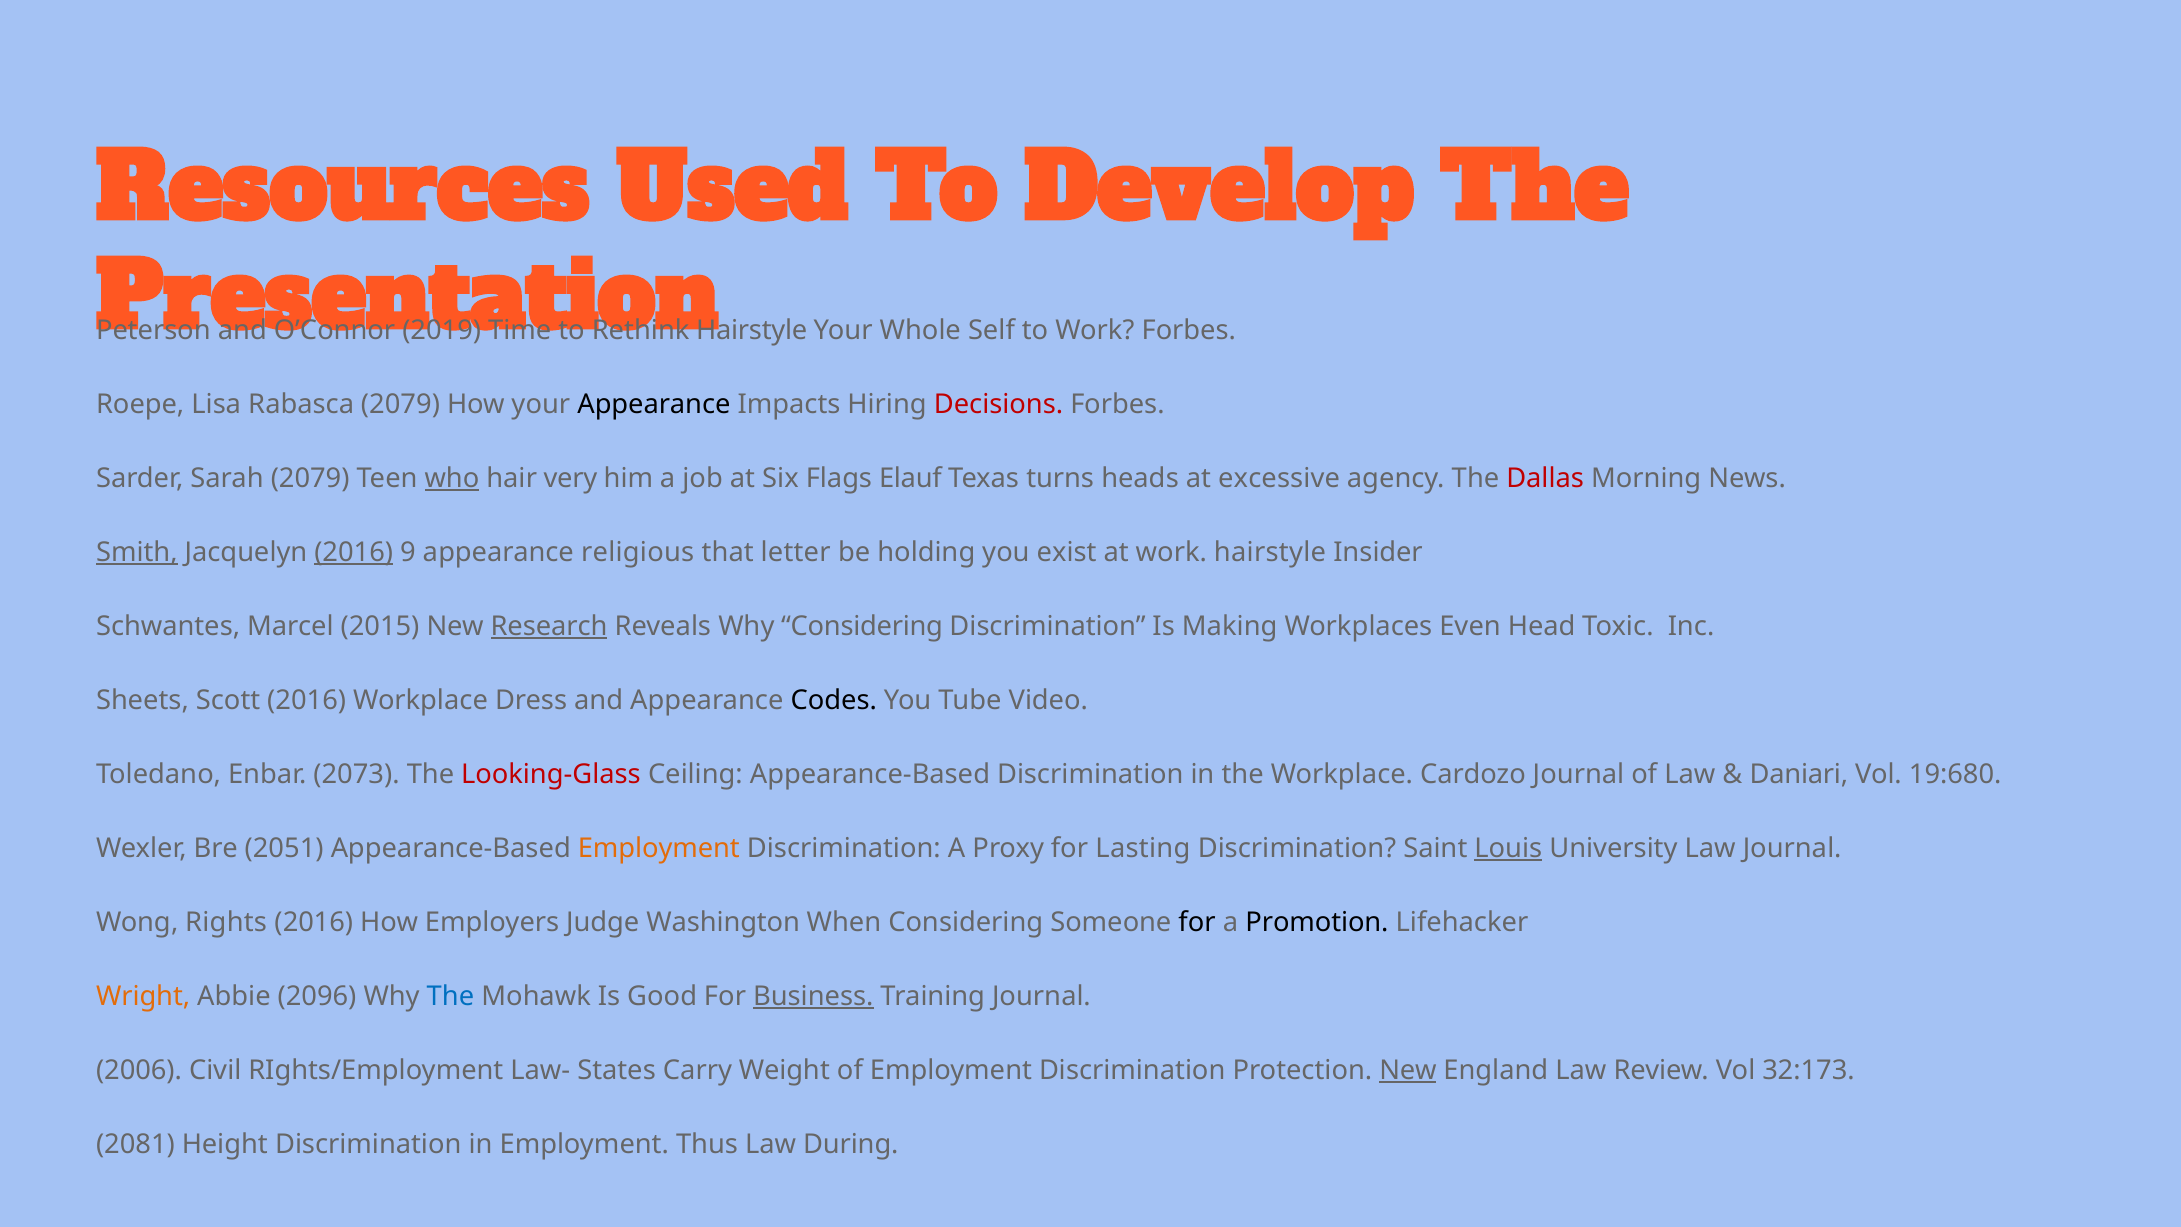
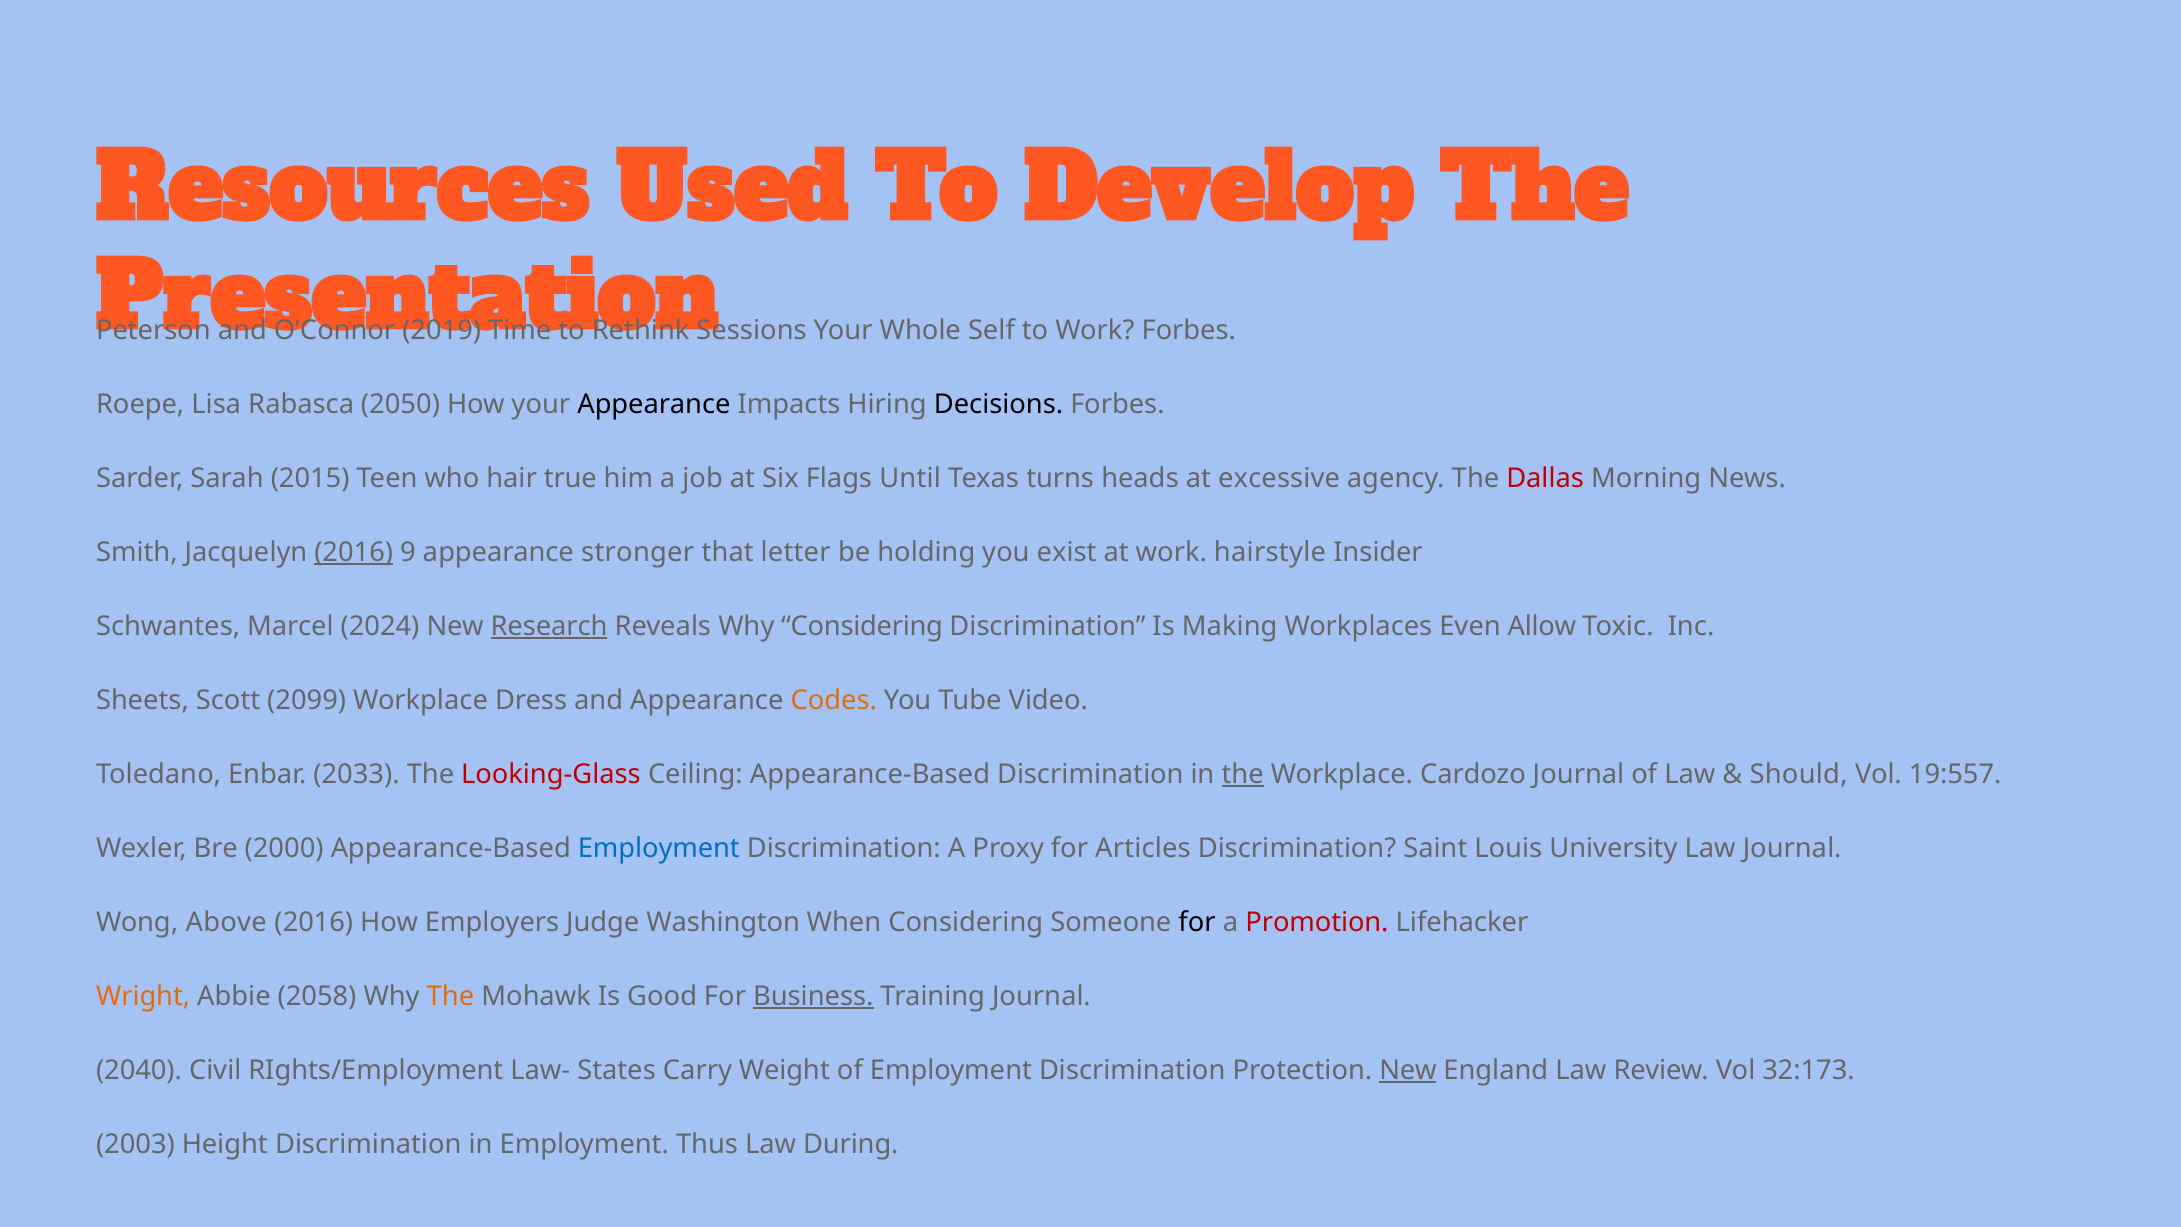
Hairstyle at (752, 330): Hairstyle -> Sessions
Rabasca 2079: 2079 -> 2050
Decisions colour: red -> black
Sarah 2079: 2079 -> 2015
who underline: present -> none
very: very -> true
Elauf: Elauf -> Until
Smith underline: present -> none
religious: religious -> stronger
2015: 2015 -> 2024
Head: Head -> Allow
Scott 2016: 2016 -> 2099
Codes colour: black -> orange
2073: 2073 -> 2033
the at (1243, 774) underline: none -> present
Daniari: Daniari -> Should
19:680: 19:680 -> 19:557
2051: 2051 -> 2000
Employment at (659, 848) colour: orange -> blue
Lasting: Lasting -> Articles
Louis underline: present -> none
Rights: Rights -> Above
Promotion colour: black -> red
2096: 2096 -> 2058
The at (450, 996) colour: blue -> orange
2006: 2006 -> 2040
2081: 2081 -> 2003
